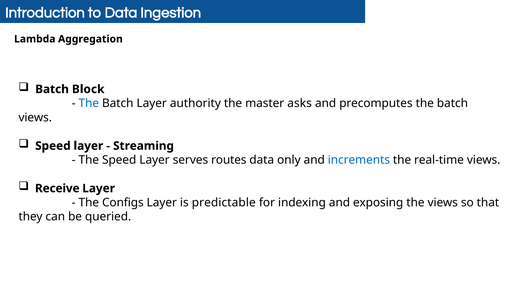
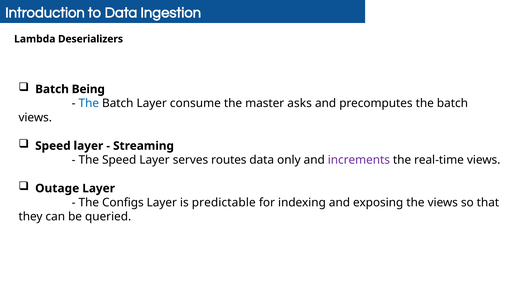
Aggregation: Aggregation -> Deserializers
Block: Block -> Being
authority: authority -> consume
increments colour: blue -> purple
Receive: Receive -> Outage
